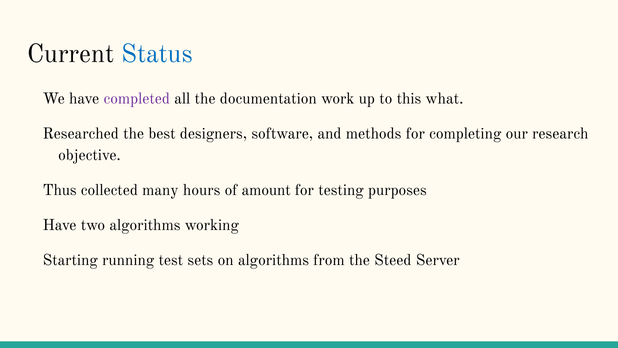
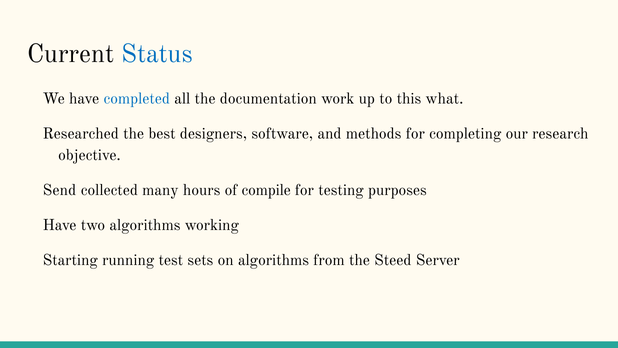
completed colour: purple -> blue
Thus: Thus -> Send
amount: amount -> compile
